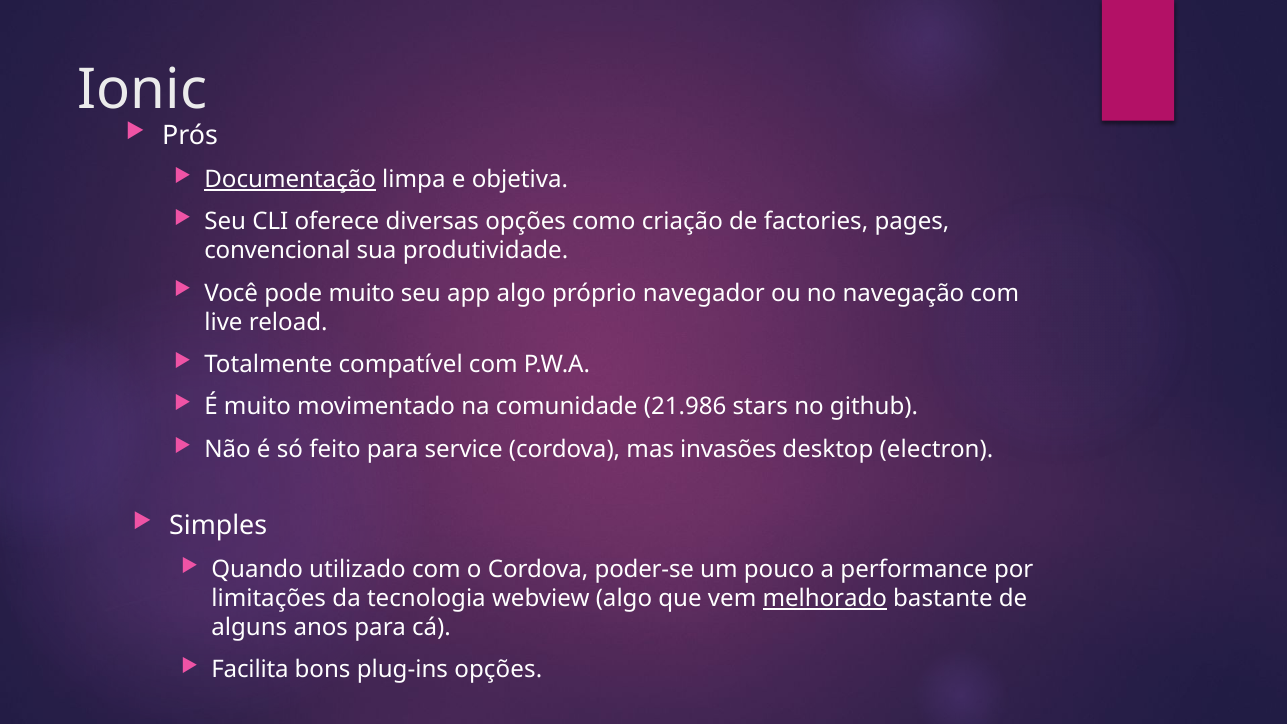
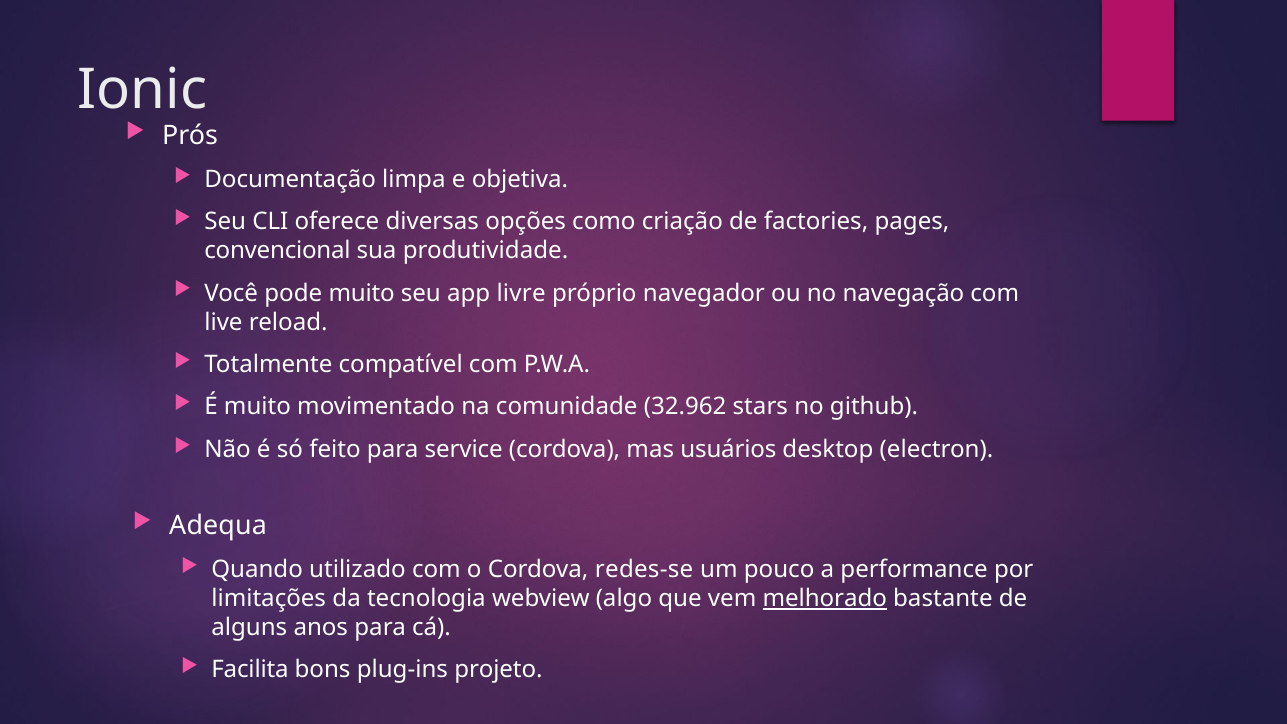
Documentação underline: present -> none
app algo: algo -> livre
21.986: 21.986 -> 32.962
invasões: invasões -> usuários
Simples: Simples -> Adequa
poder-se: poder-se -> redes-se
plug-ins opções: opções -> projeto
